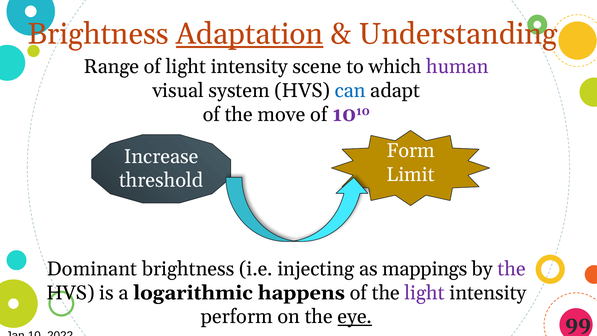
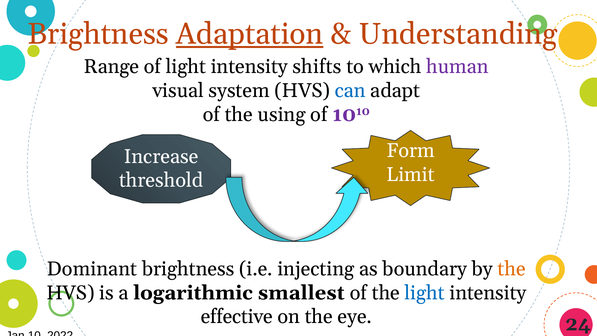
scene: scene -> shifts
move: move -> using
mappings: mappings -> boundary
the at (512, 269) colour: purple -> orange
happens: happens -> smallest
light at (425, 293) colour: purple -> blue
perform: perform -> effective
eye underline: present -> none
99: 99 -> 24
